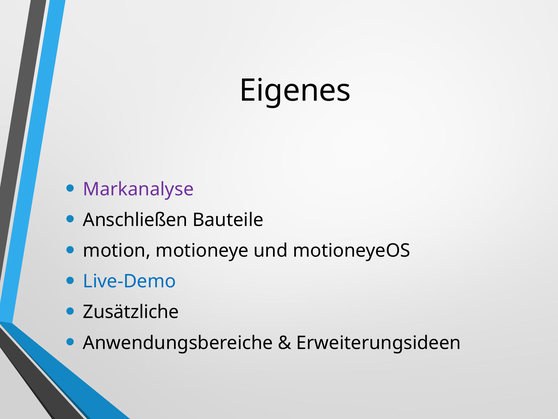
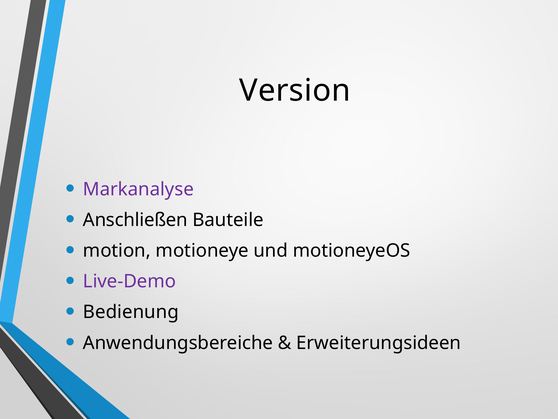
Eigenes: Eigenes -> Version
Live-Demo colour: blue -> purple
Zusätzliche: Zusätzliche -> Bedienung
